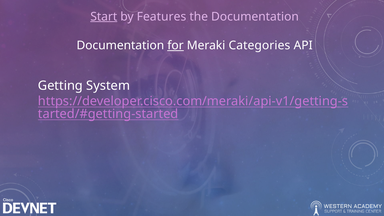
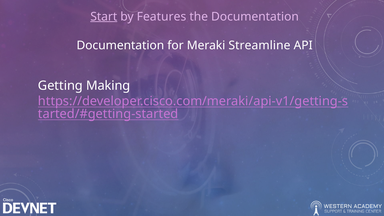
for underline: present -> none
Categories: Categories -> Streamline
System: System -> Making
